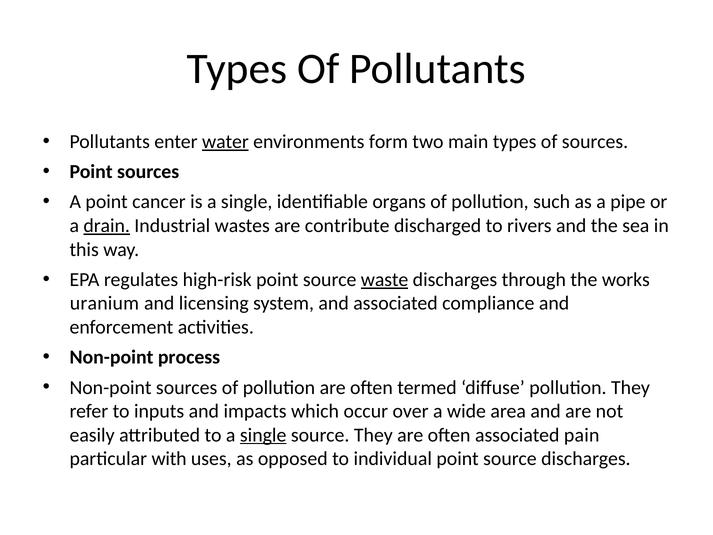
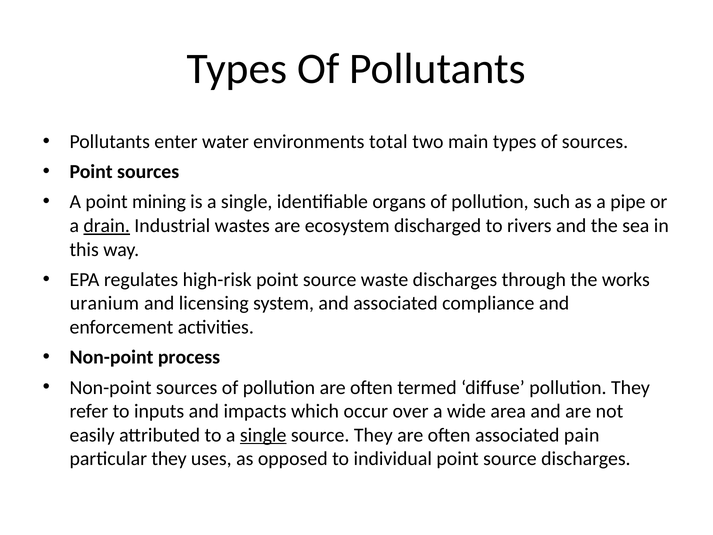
water underline: present -> none
form: form -> total
cancer: cancer -> mining
contribute: contribute -> ecosystem
waste underline: present -> none
particular with: with -> they
